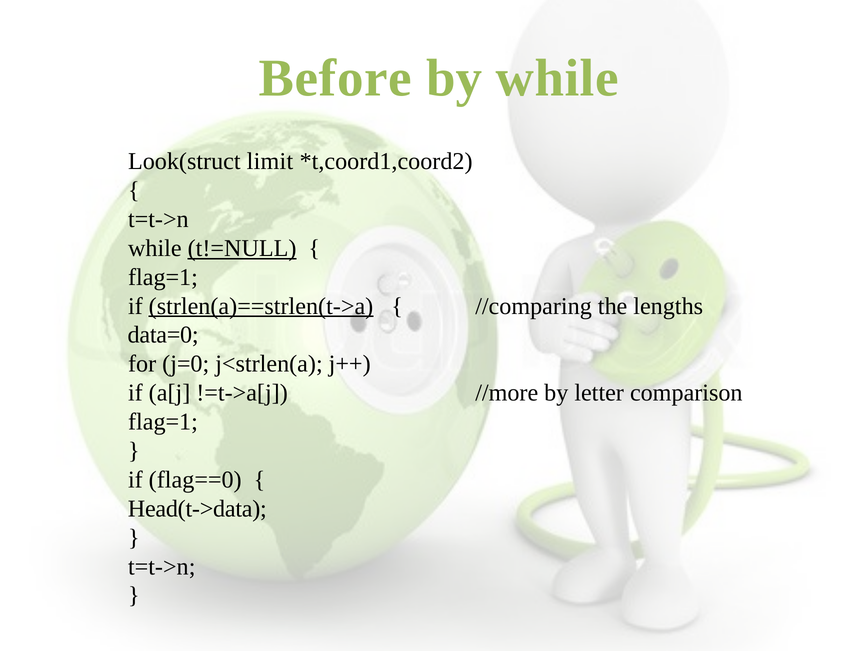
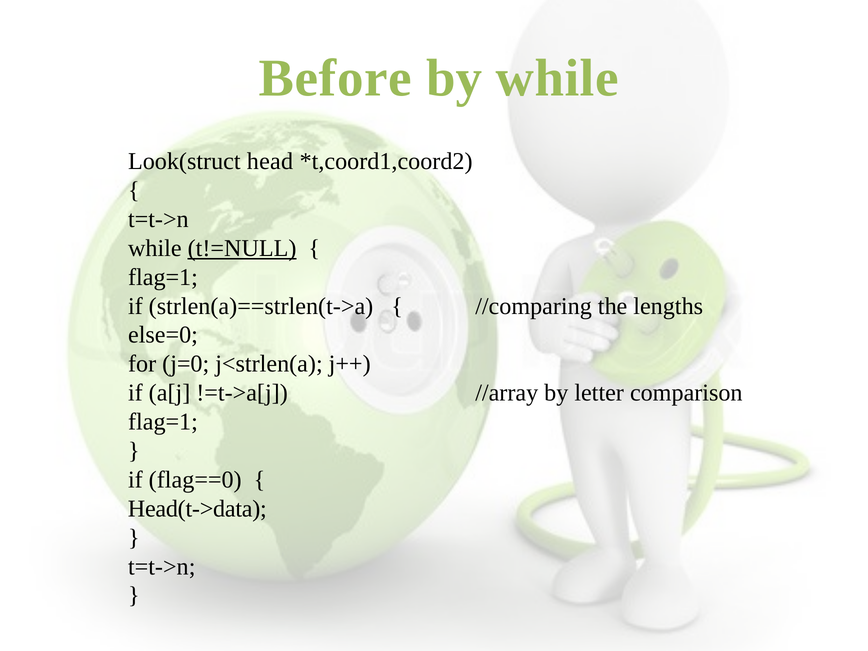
limit: limit -> head
strlen(a)==strlen(t->a underline: present -> none
data=0: data=0 -> else=0
//more: //more -> //array
